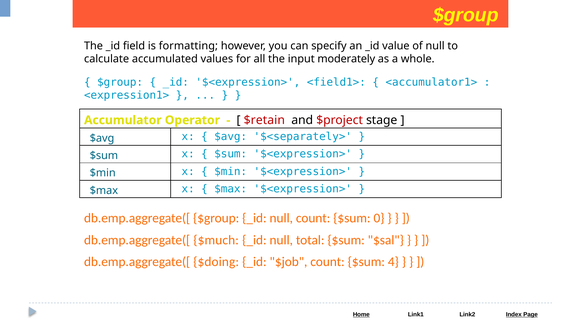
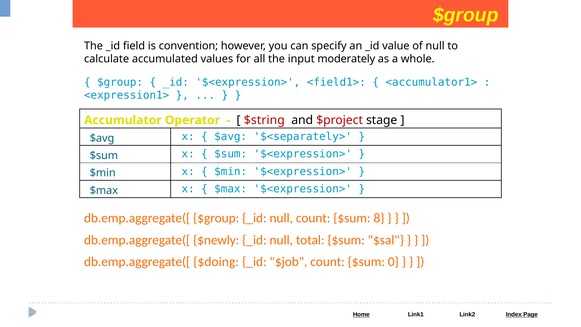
formatting: formatting -> convention
$retain: $retain -> $string
0: 0 -> 8
$much: $much -> $newly
4: 4 -> 0
